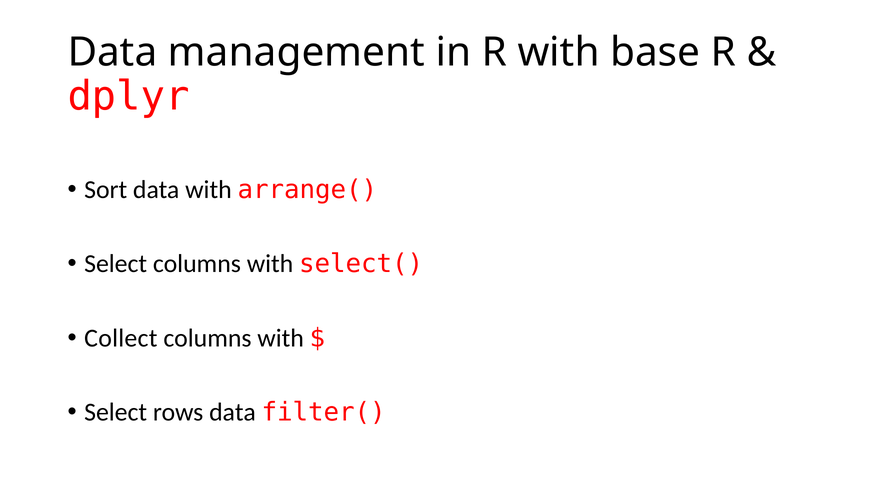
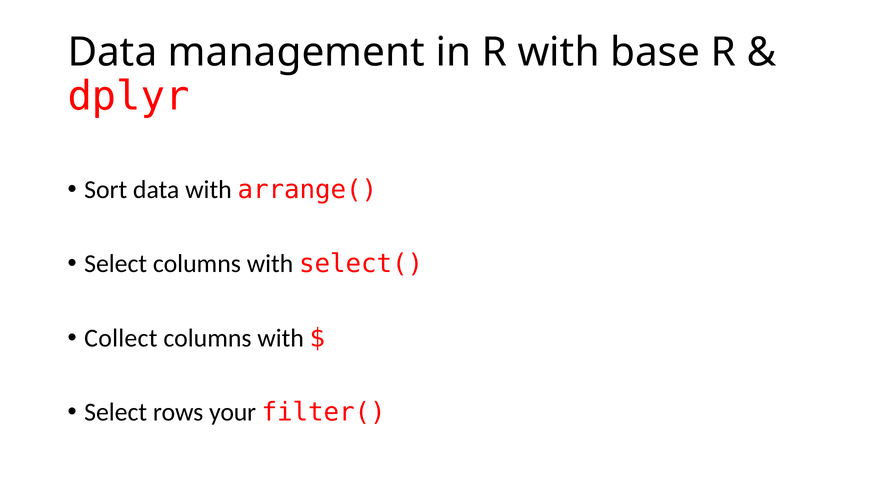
rows data: data -> your
